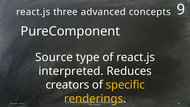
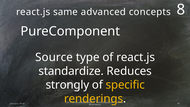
three: three -> same
9: 9 -> 8
interpreted: interpreted -> standardize
creators: creators -> strongly
